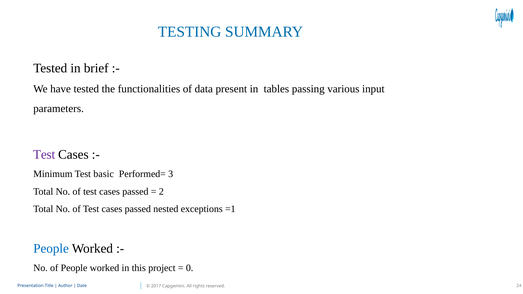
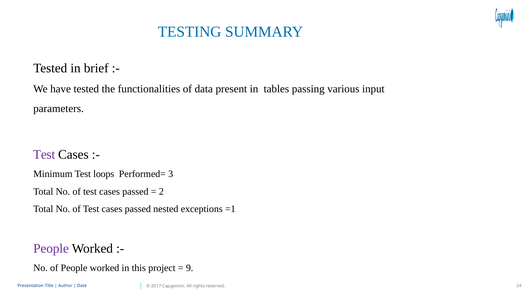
basic: basic -> loops
People at (51, 249) colour: blue -> purple
0: 0 -> 9
